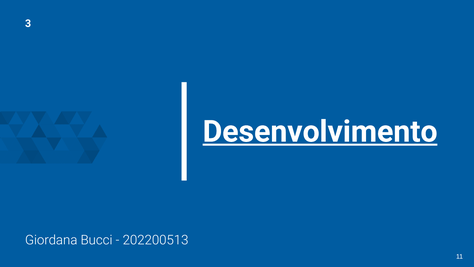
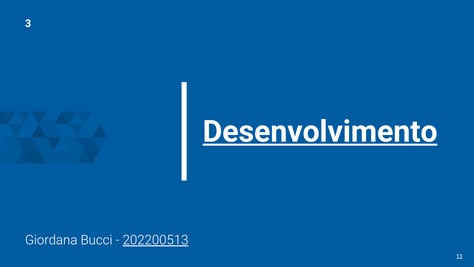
202200513 underline: none -> present
